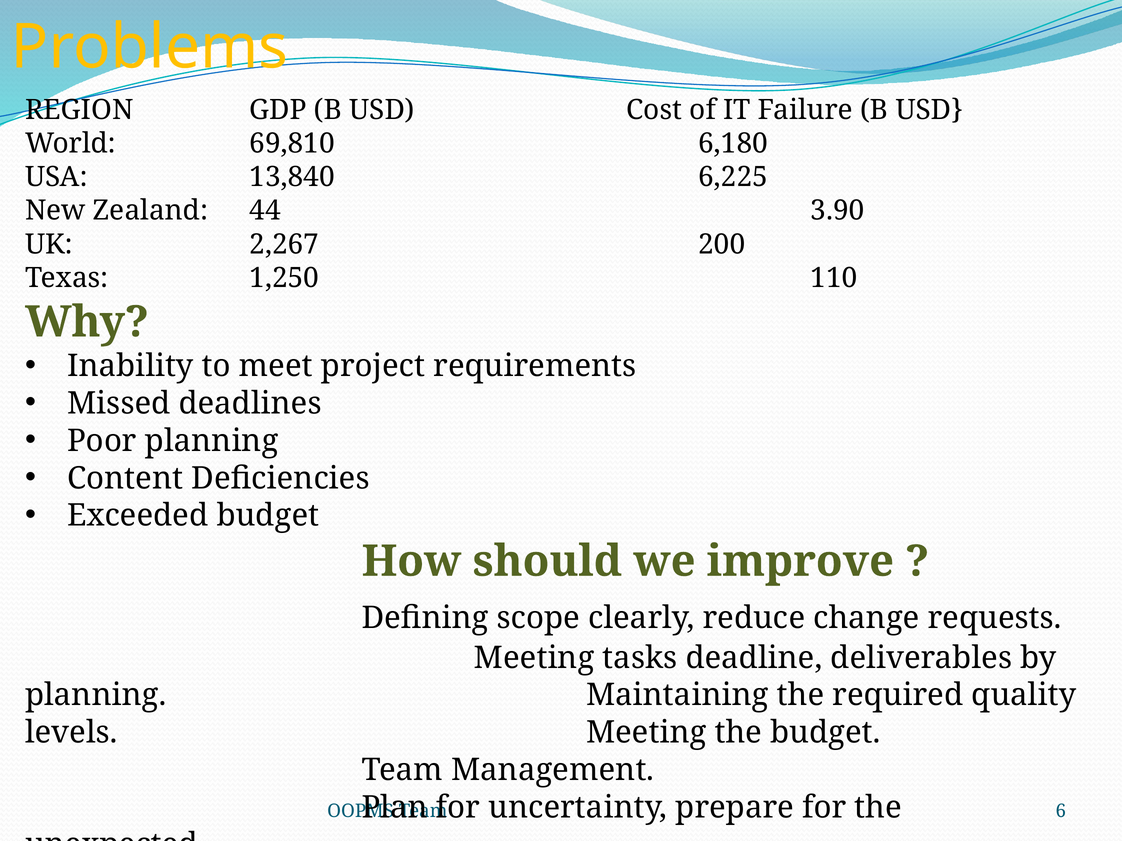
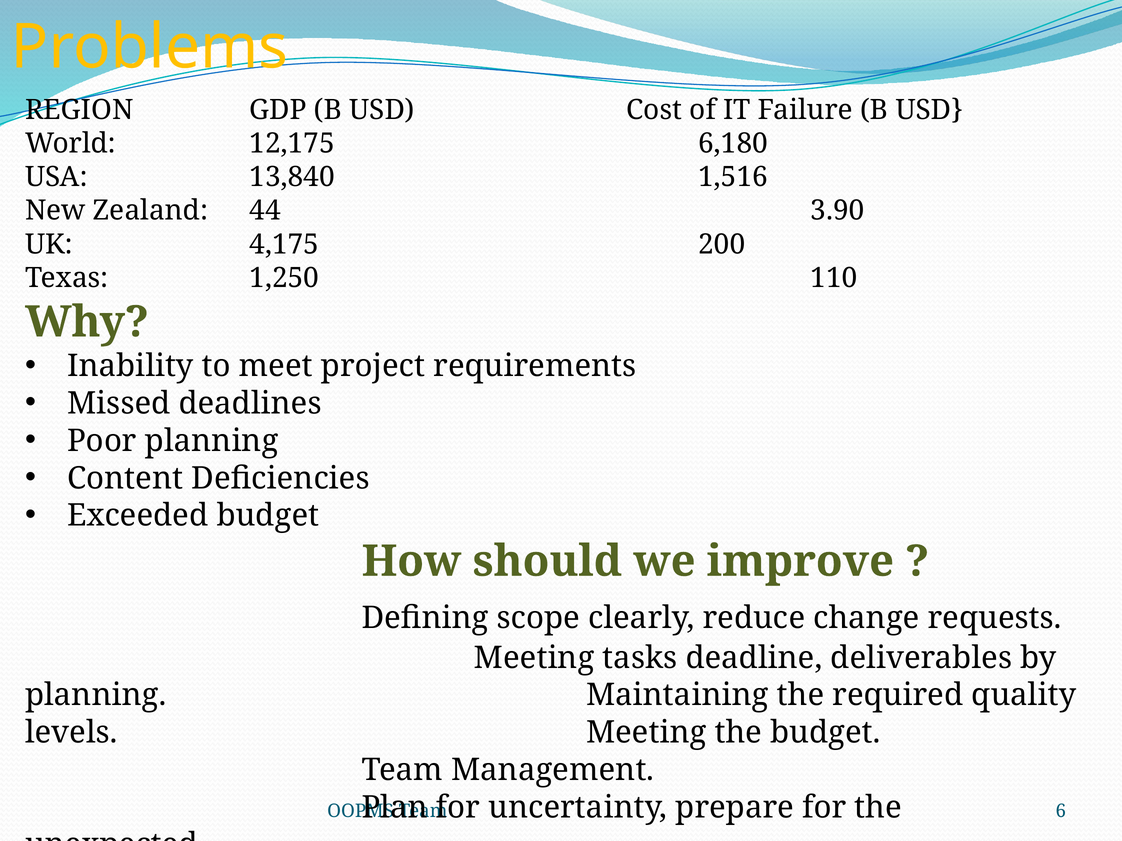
69,810: 69,810 -> 12,175
6,225: 6,225 -> 1,516
2,267: 2,267 -> 4,175
